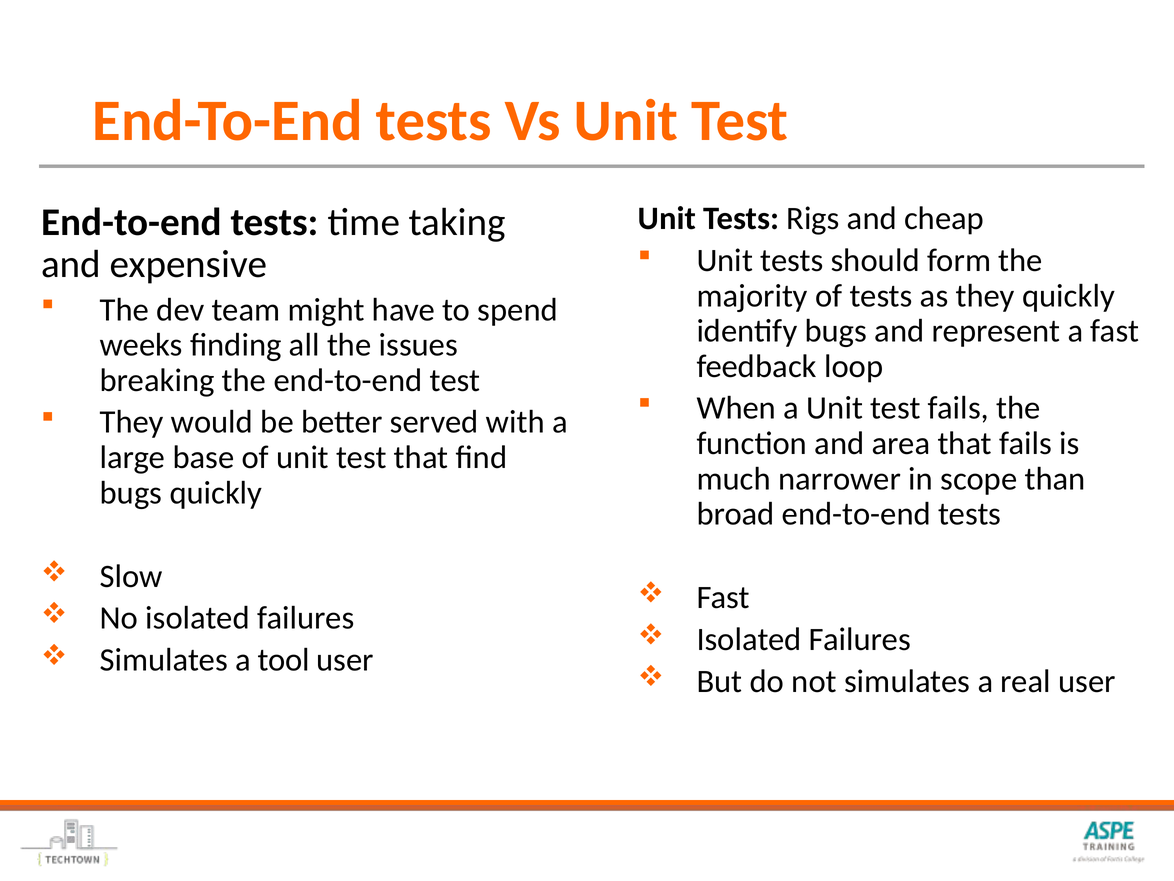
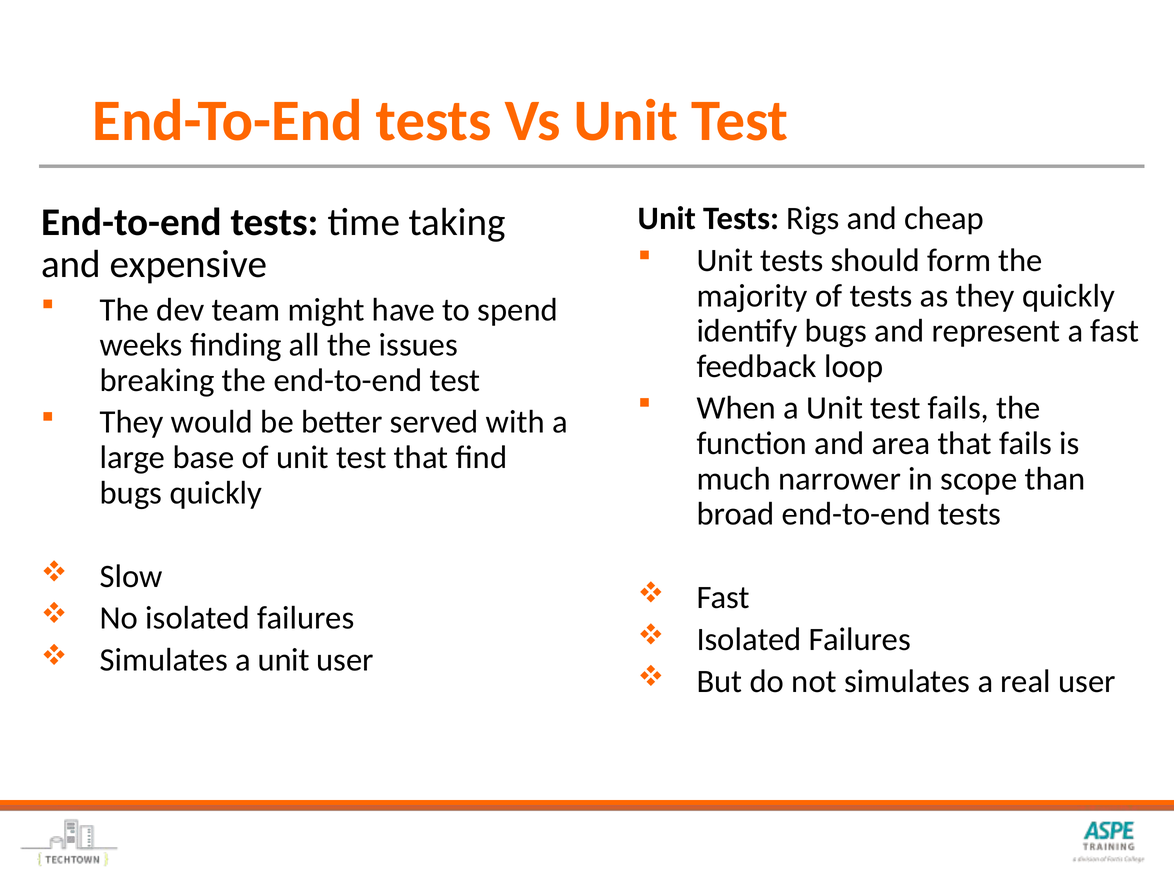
Simulates a tool: tool -> unit
